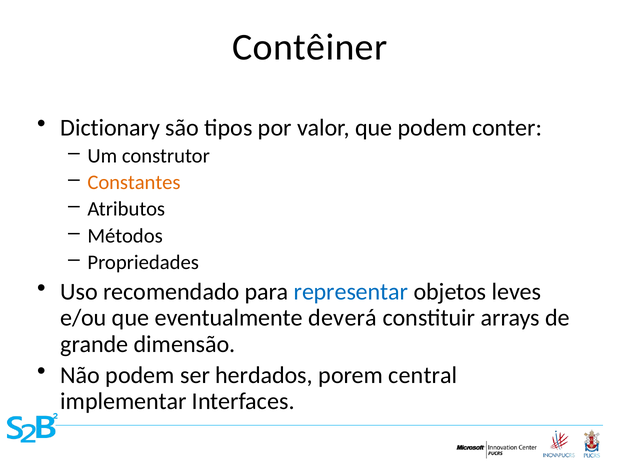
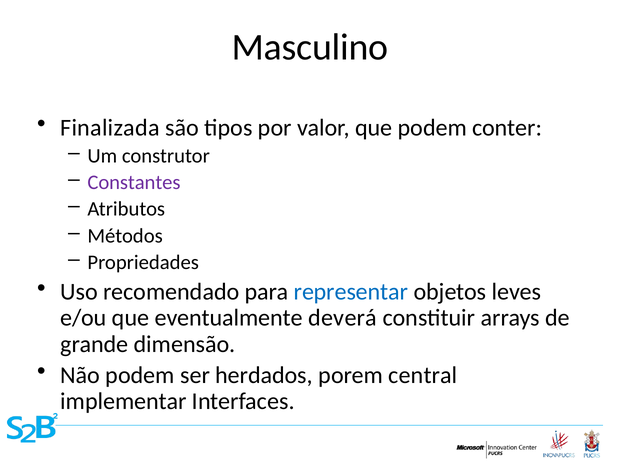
Contêiner: Contêiner -> Masculino
Dictionary: Dictionary -> Finalizada
Constantes colour: orange -> purple
